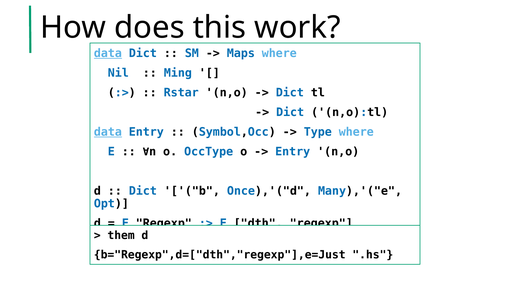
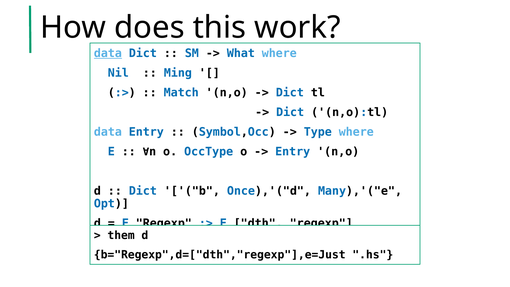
Maps: Maps -> What
Rstar: Rstar -> Match
data at (108, 132) underline: present -> none
